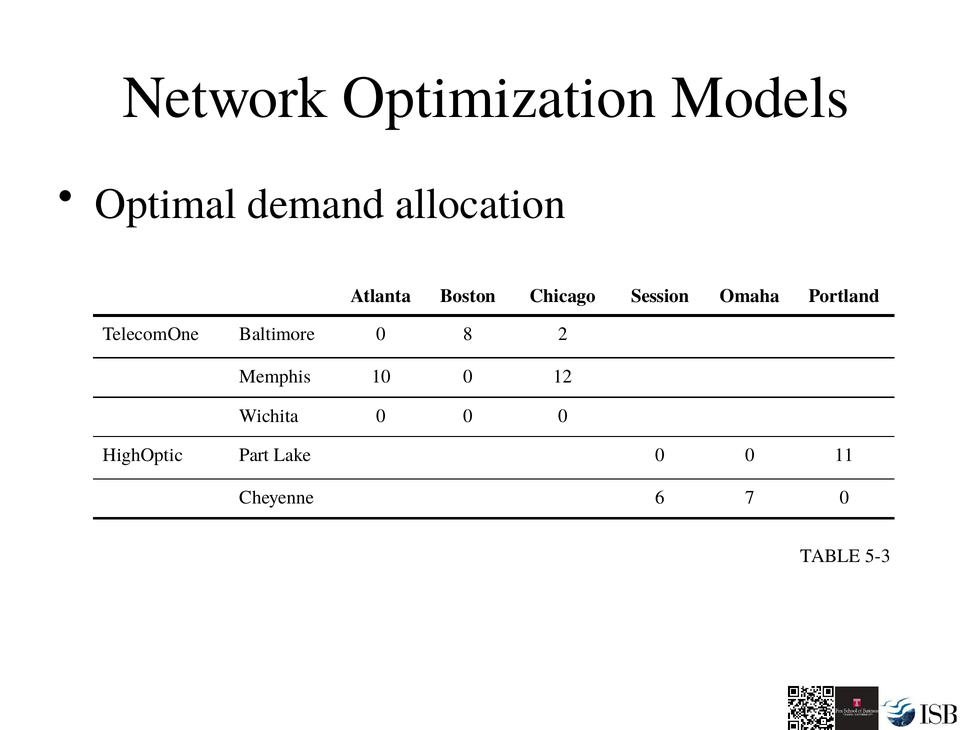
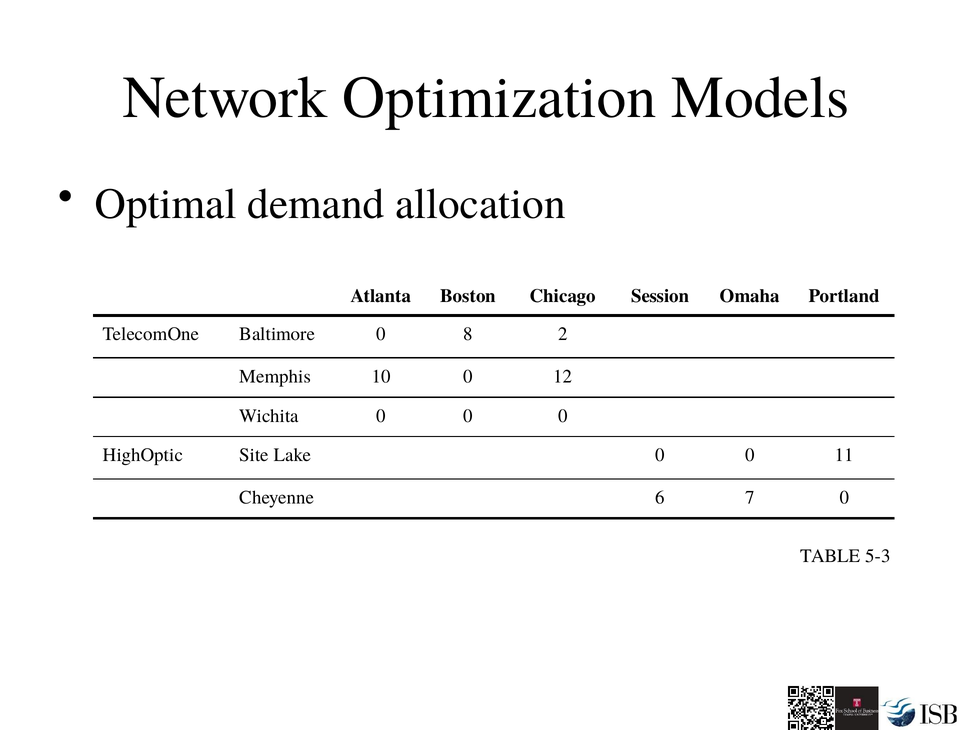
Part: Part -> Site
